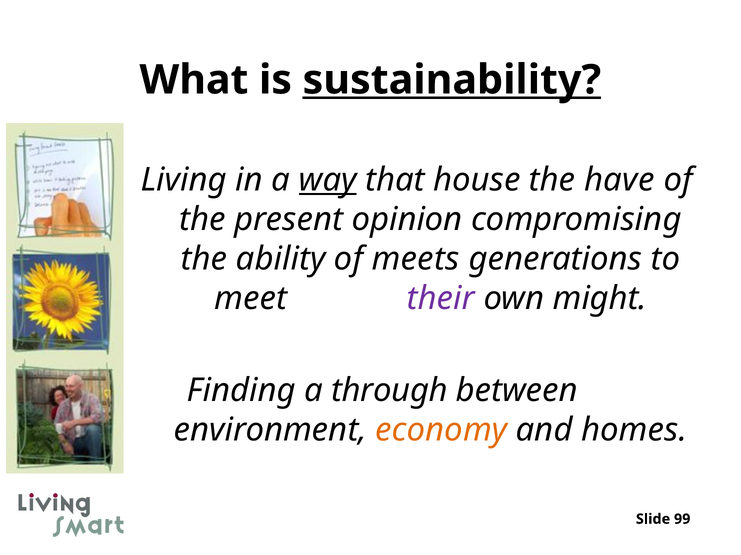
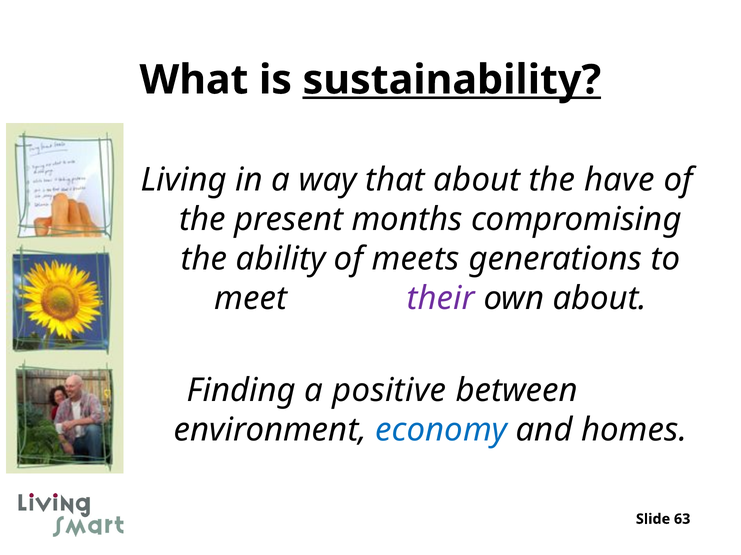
way underline: present -> none
that house: house -> about
opinion: opinion -> months
own might: might -> about
through: through -> positive
economy colour: orange -> blue
99: 99 -> 63
